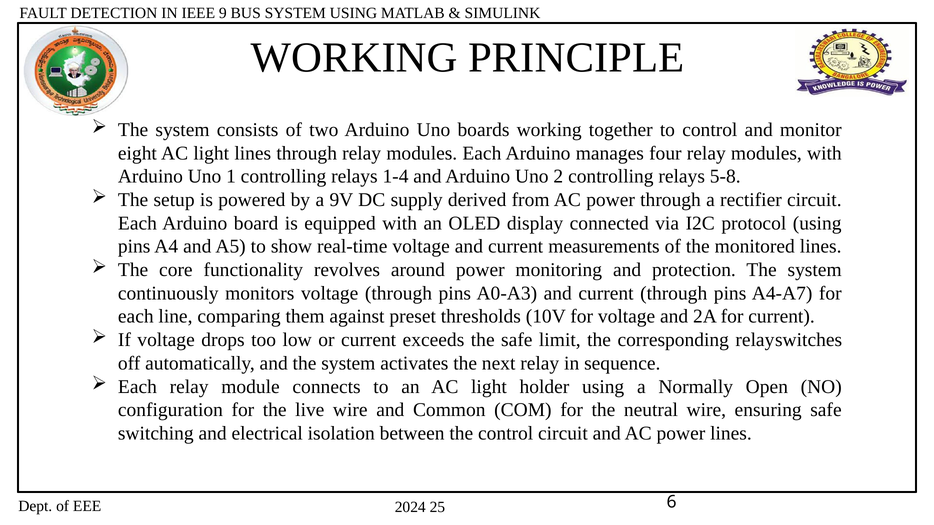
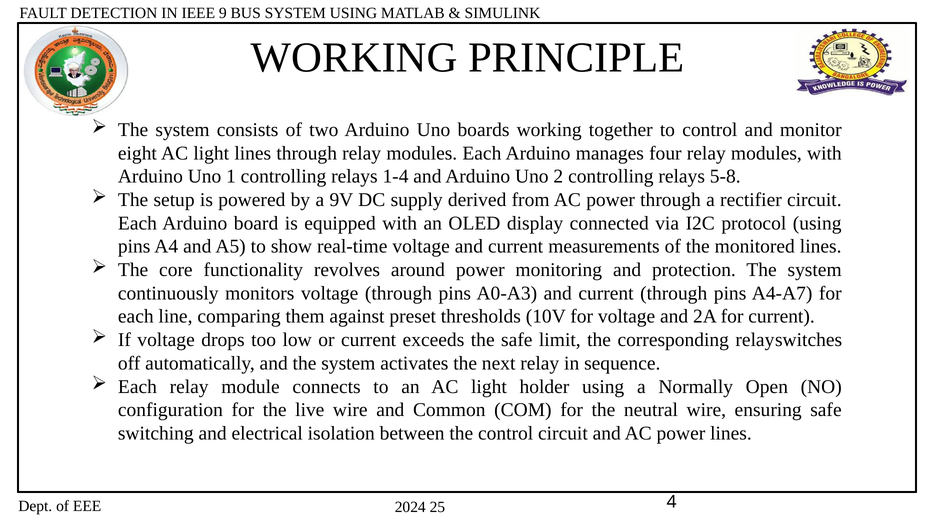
6: 6 -> 4
